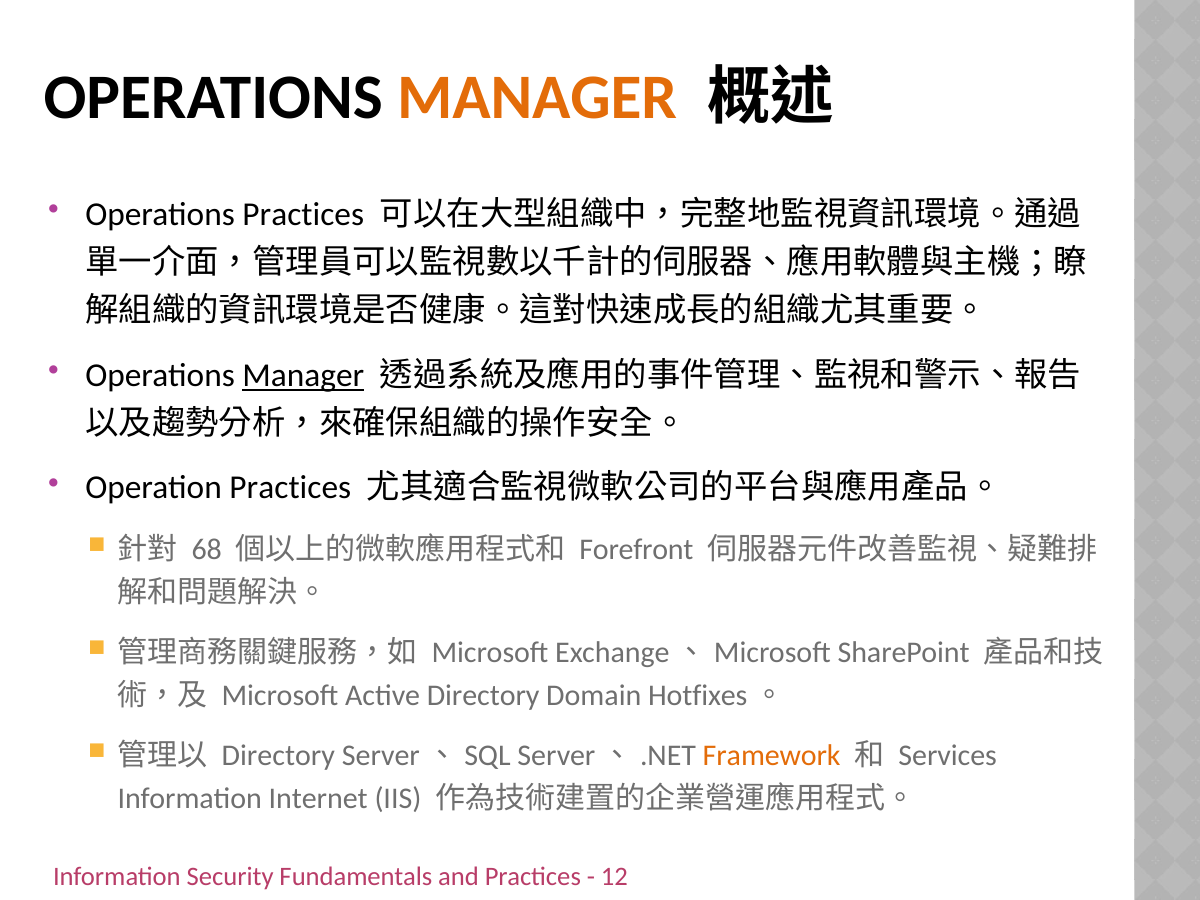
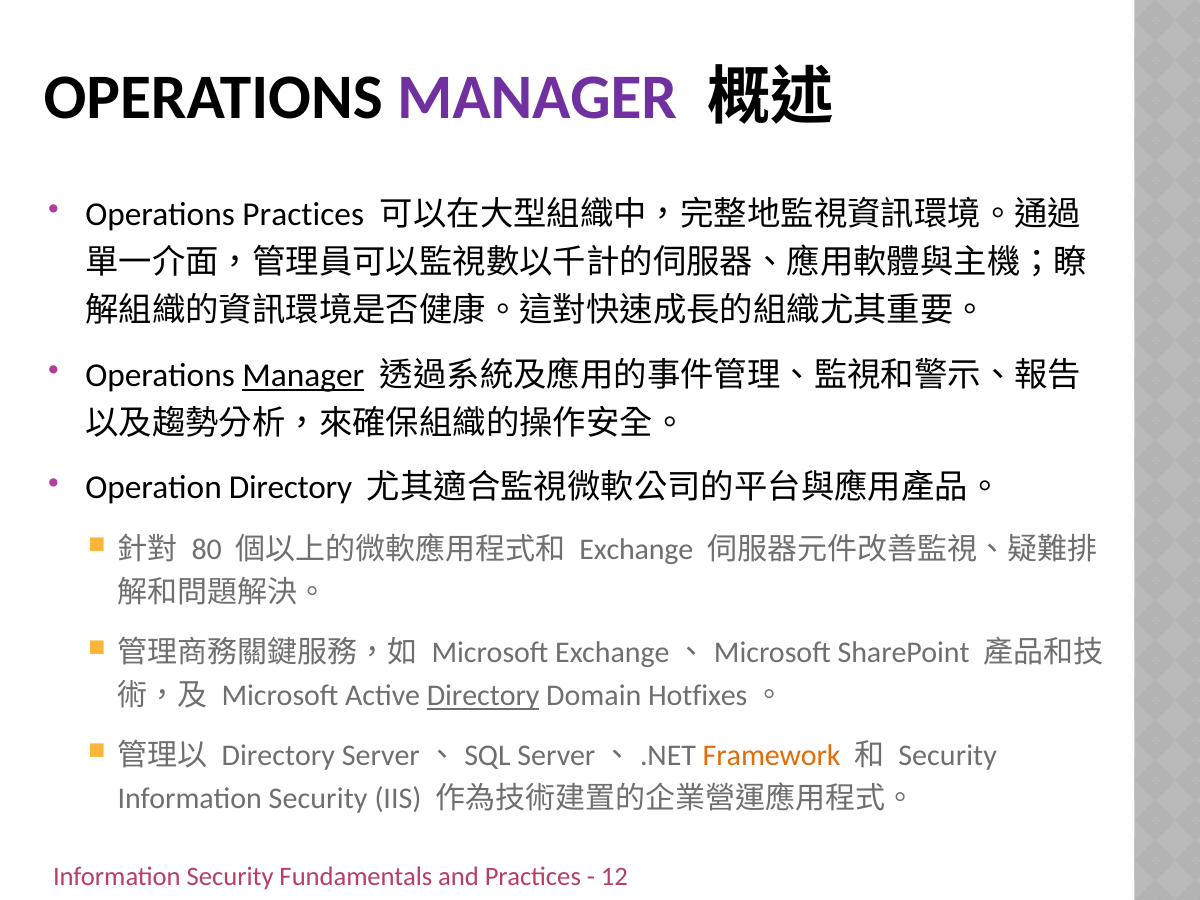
MANAGER at (537, 98) colour: orange -> purple
Operation Practices: Practices -> Directory
68: 68 -> 80
Forefront: Forefront -> Exchange
Directory at (483, 696) underline: none -> present
Services at (948, 756): Services -> Security
Internet at (318, 799): Internet -> Security
